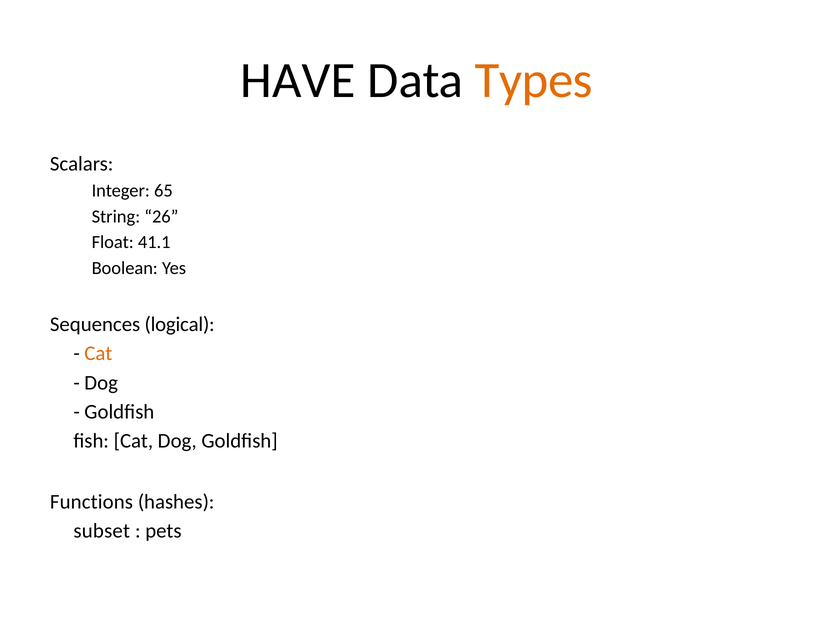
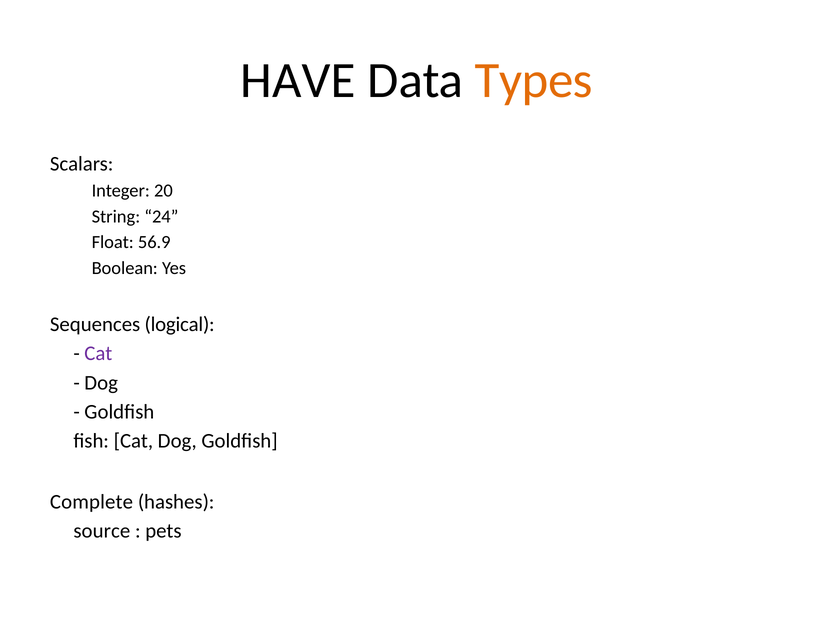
65: 65 -> 20
26: 26 -> 24
41.1: 41.1 -> 56.9
Cat at (98, 353) colour: orange -> purple
Functions: Functions -> Complete
subset: subset -> source
